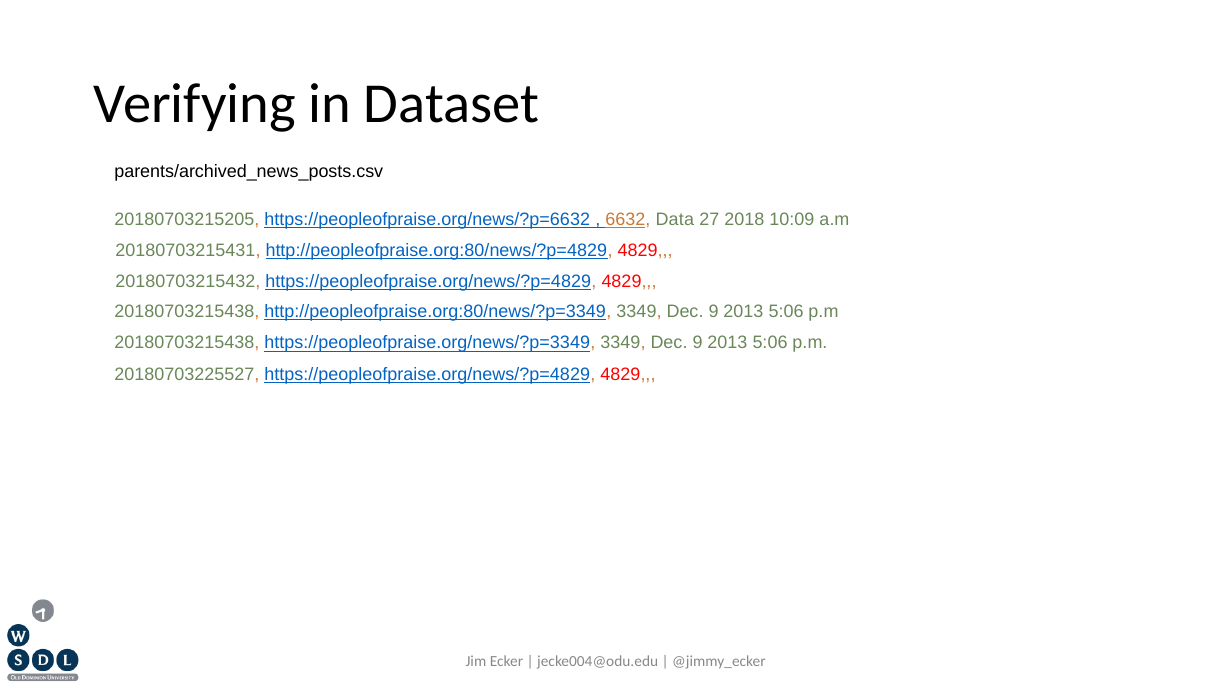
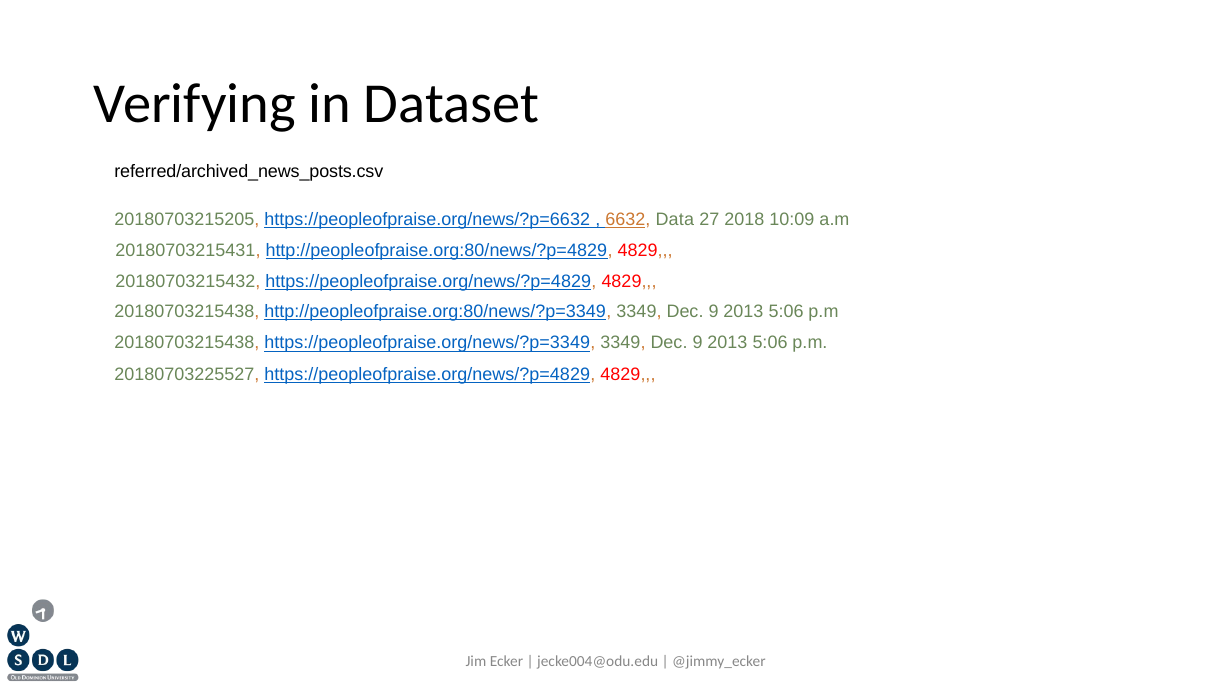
parents/archived_news_posts.csv: parents/archived_news_posts.csv -> referred/archived_news_posts.csv
